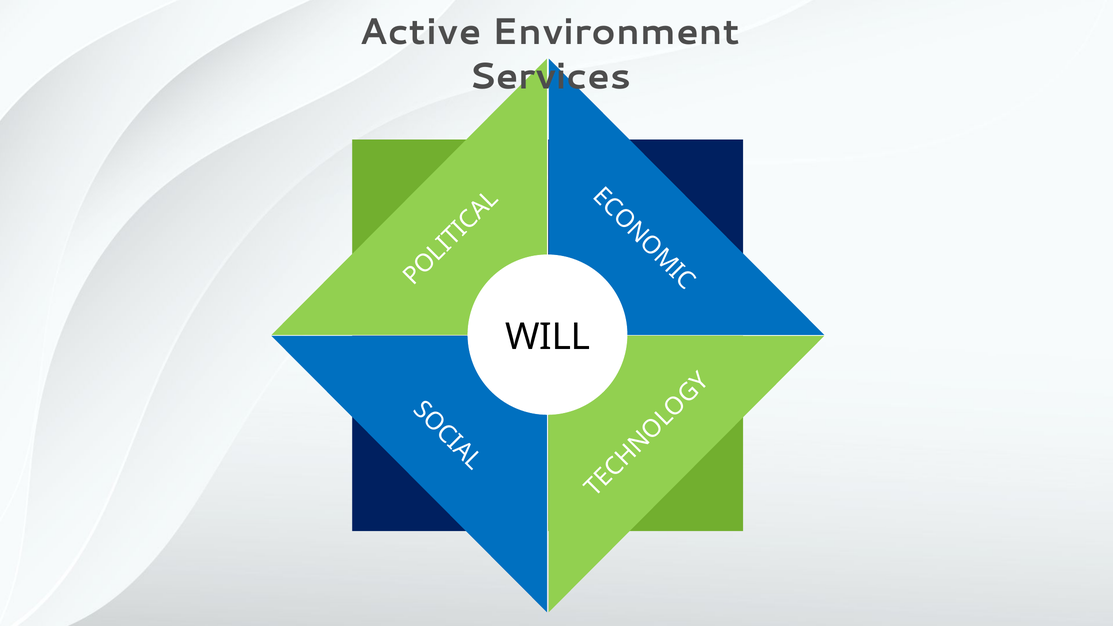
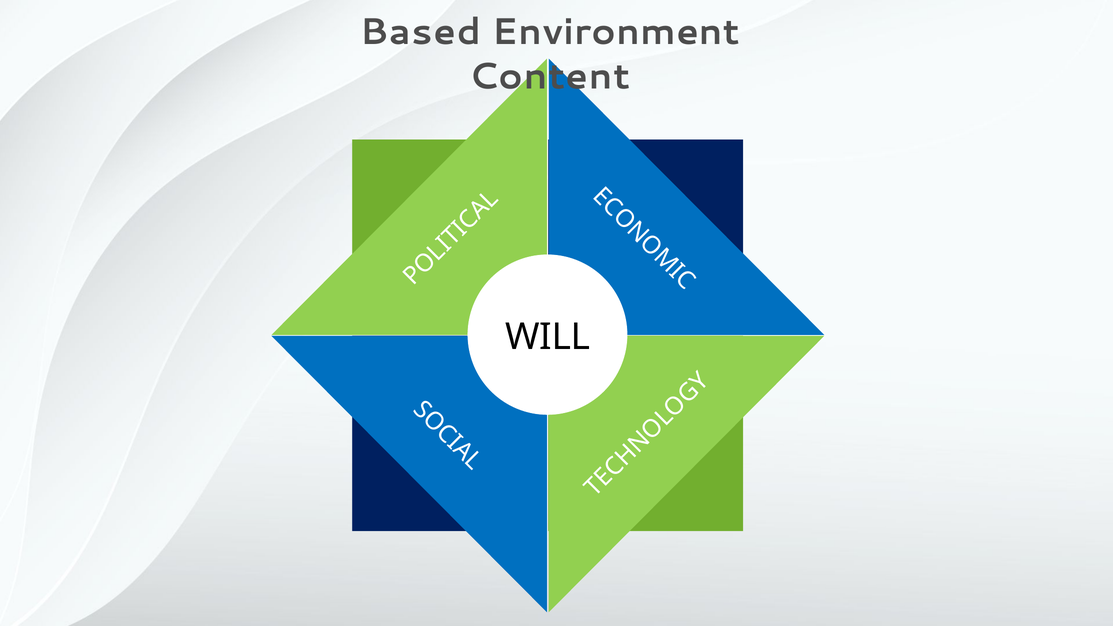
Active: Active -> Based
Services: Services -> Content
